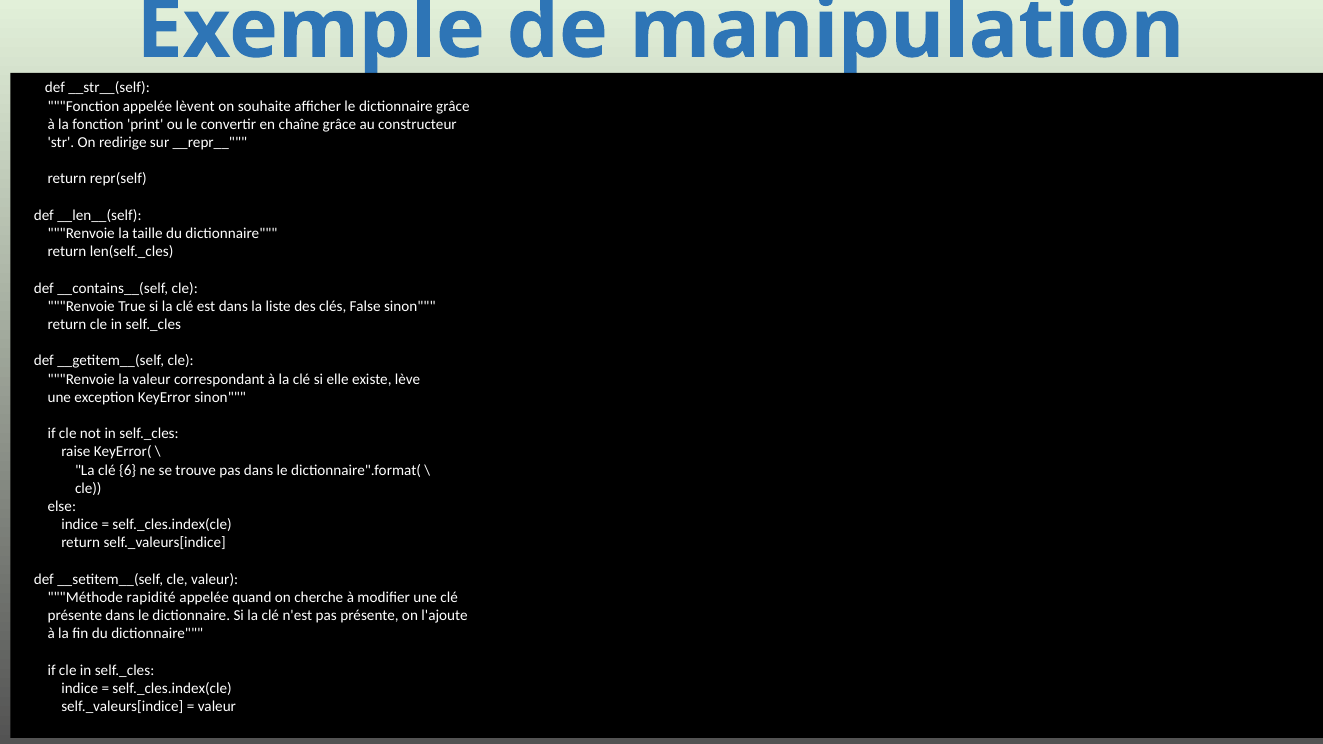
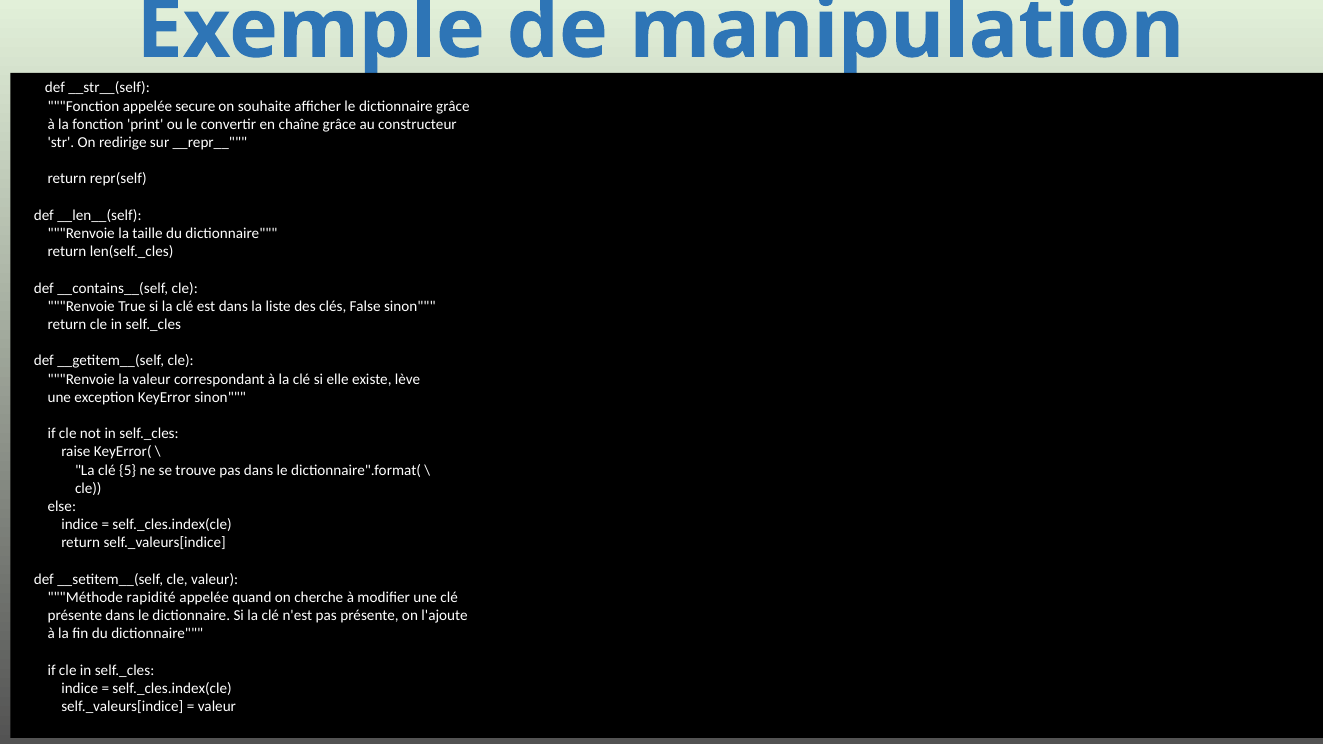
lèvent: lèvent -> secure
6: 6 -> 5
